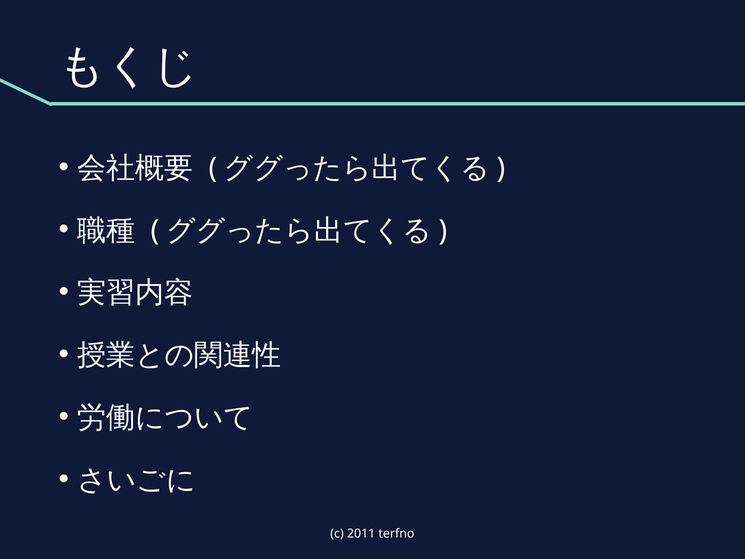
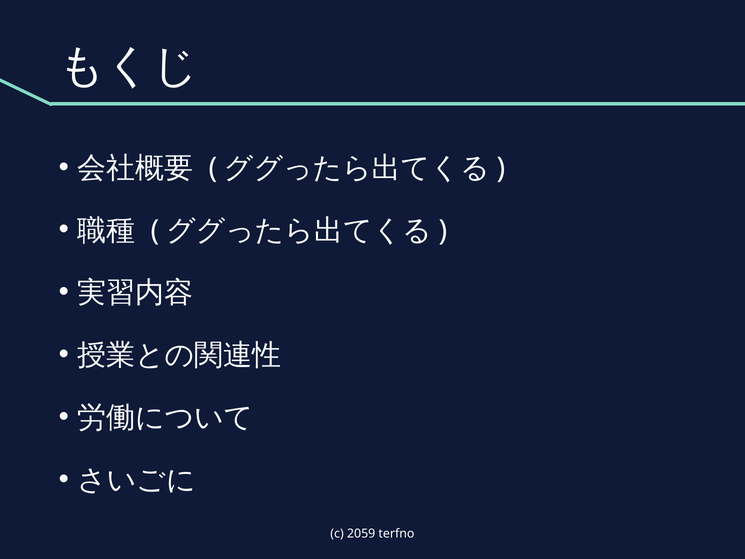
2011: 2011 -> 2059
